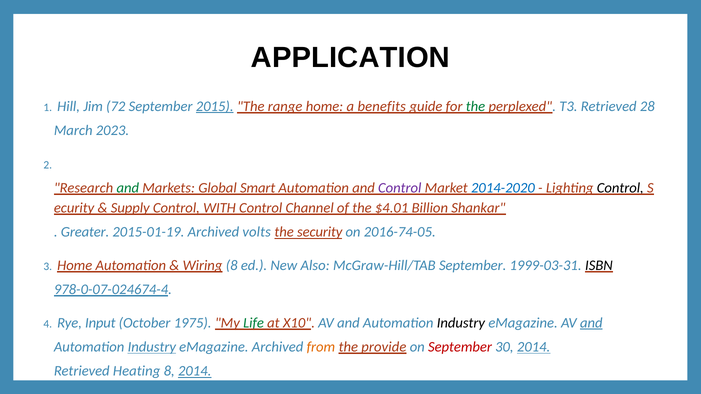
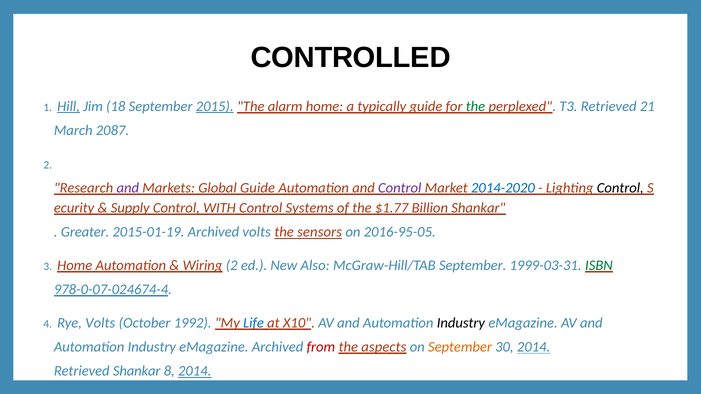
APPLICATION: APPLICATION -> CONTROLLED
Hill underline: none -> present
72: 72 -> 18
range: range -> alarm
benefits: benefits -> typically
28: 28 -> 21
2023: 2023 -> 2087
and at (128, 188) colour: green -> purple
Global Smart: Smart -> Guide
Channel: Channel -> Systems
$4.01: $4.01 -> $1.77
security: security -> sensors
2016-74-05: 2016-74-05 -> 2016-95-05
Wiring 8: 8 -> 2
ISBN colour: black -> green
Rye Input: Input -> Volts
1975: 1975 -> 1992
Life colour: green -> blue
and at (591, 323) underline: present -> none
Industry at (152, 347) underline: present -> none
from colour: orange -> red
provide: provide -> aspects
September at (460, 347) colour: red -> orange
Retrieved Heating: Heating -> Shankar
